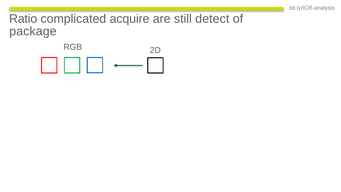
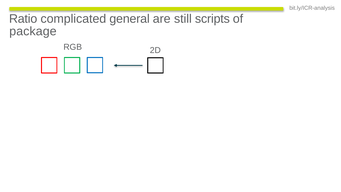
acquire: acquire -> general
detect: detect -> scripts
